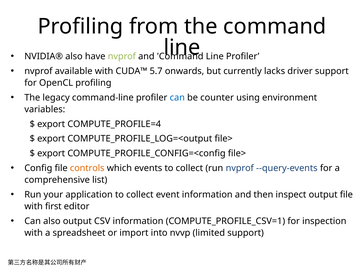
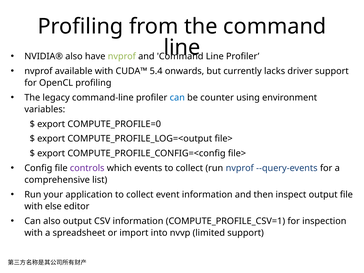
5.7: 5.7 -> 5.4
COMPUTE_PROFILE=4: COMPUTE_PROFILE=4 -> COMPUTE_PROFILE=0
controls colour: orange -> purple
first: first -> else
